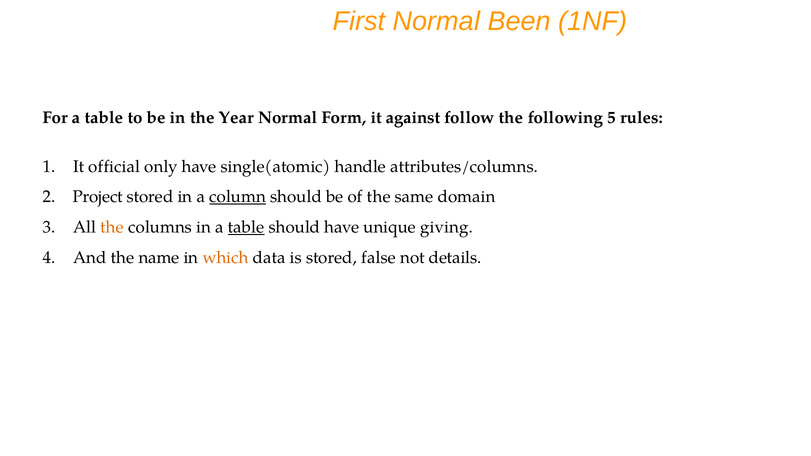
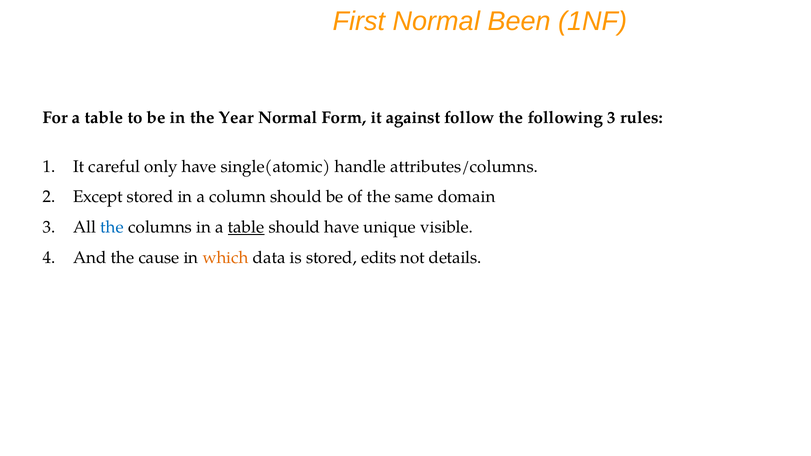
following 5: 5 -> 3
official: official -> careful
Project: Project -> Except
column underline: present -> none
the at (112, 227) colour: orange -> blue
giving: giving -> visible
name: name -> cause
false: false -> edits
